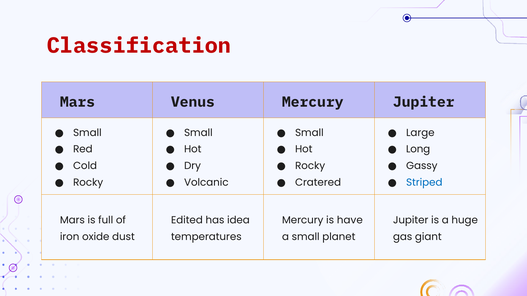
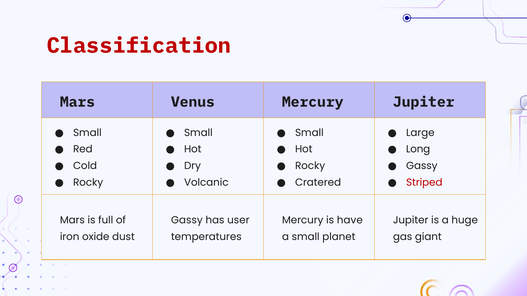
Striped colour: blue -> red
Edited at (187, 220): Edited -> Gassy
idea: idea -> user
